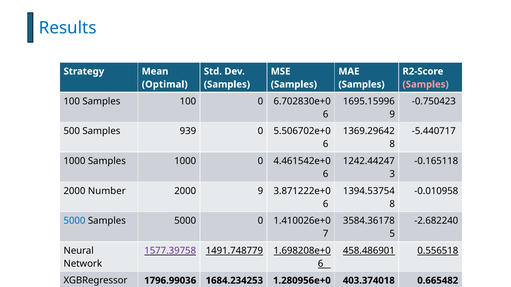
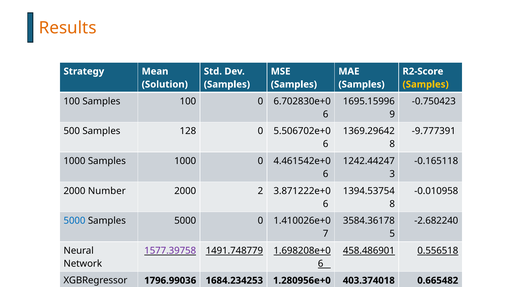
Results colour: blue -> orange
Optimal: Optimal -> Solution
Samples at (426, 85) colour: pink -> yellow
939: 939 -> 128
-5.440717: -5.440717 -> -9.777391
2000 9: 9 -> 2
